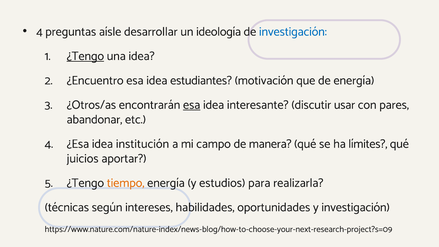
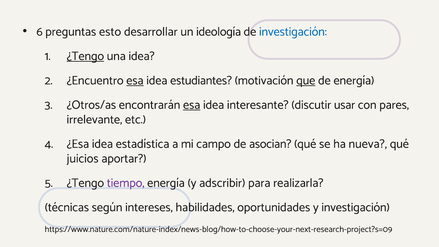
4 at (40, 32): 4 -> 6
aísle: aísle -> esto
esa at (135, 80) underline: none -> present
que underline: none -> present
abandonar: abandonar -> irrelevante
institución: institución -> estadística
manera: manera -> asocian
límites: límites -> nueva
tiempo colour: orange -> purple
estudios: estudios -> adscribir
